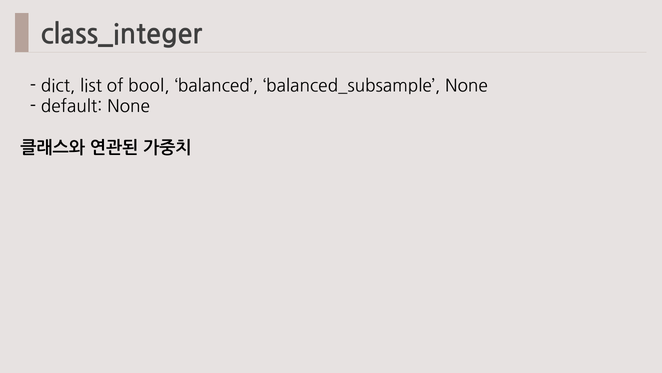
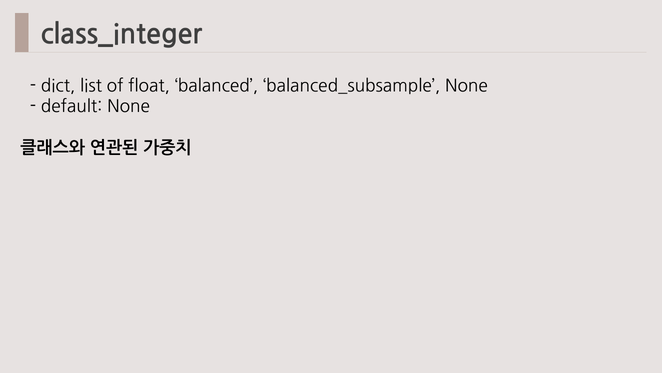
bool: bool -> float
